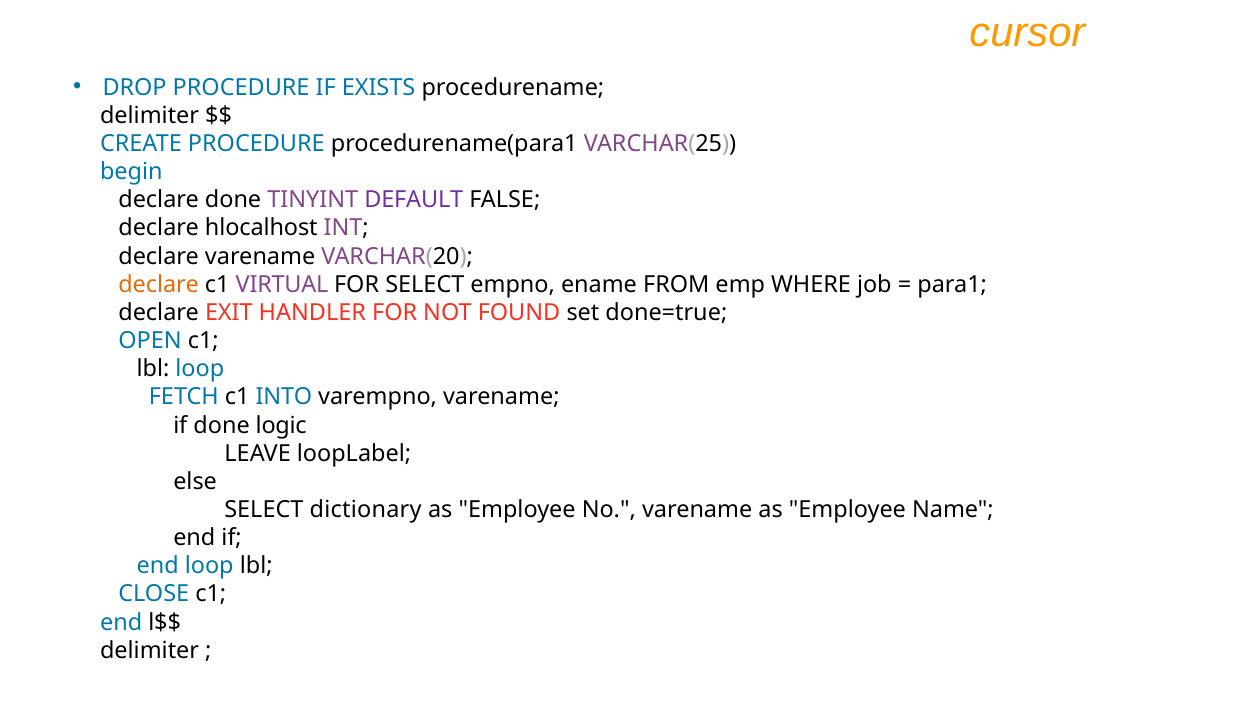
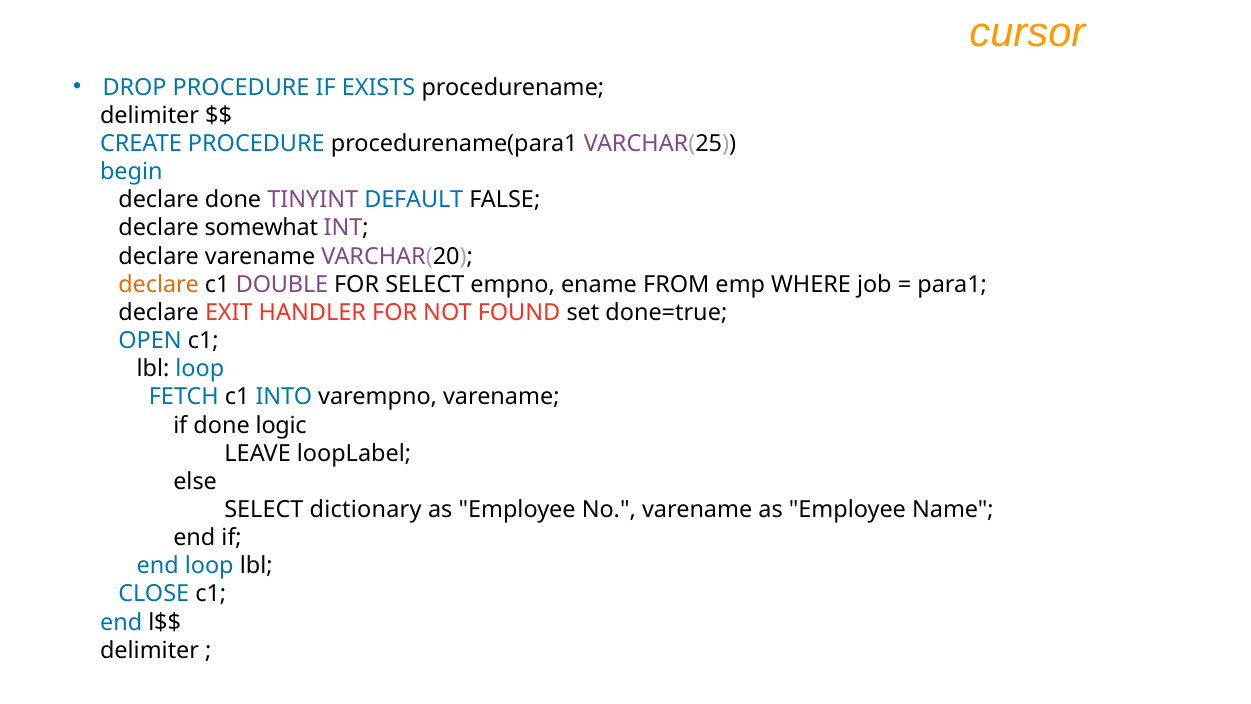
DEFAULT colour: purple -> blue
hlocalhost: hlocalhost -> somewhat
VIRTUAL: VIRTUAL -> DOUBLE
